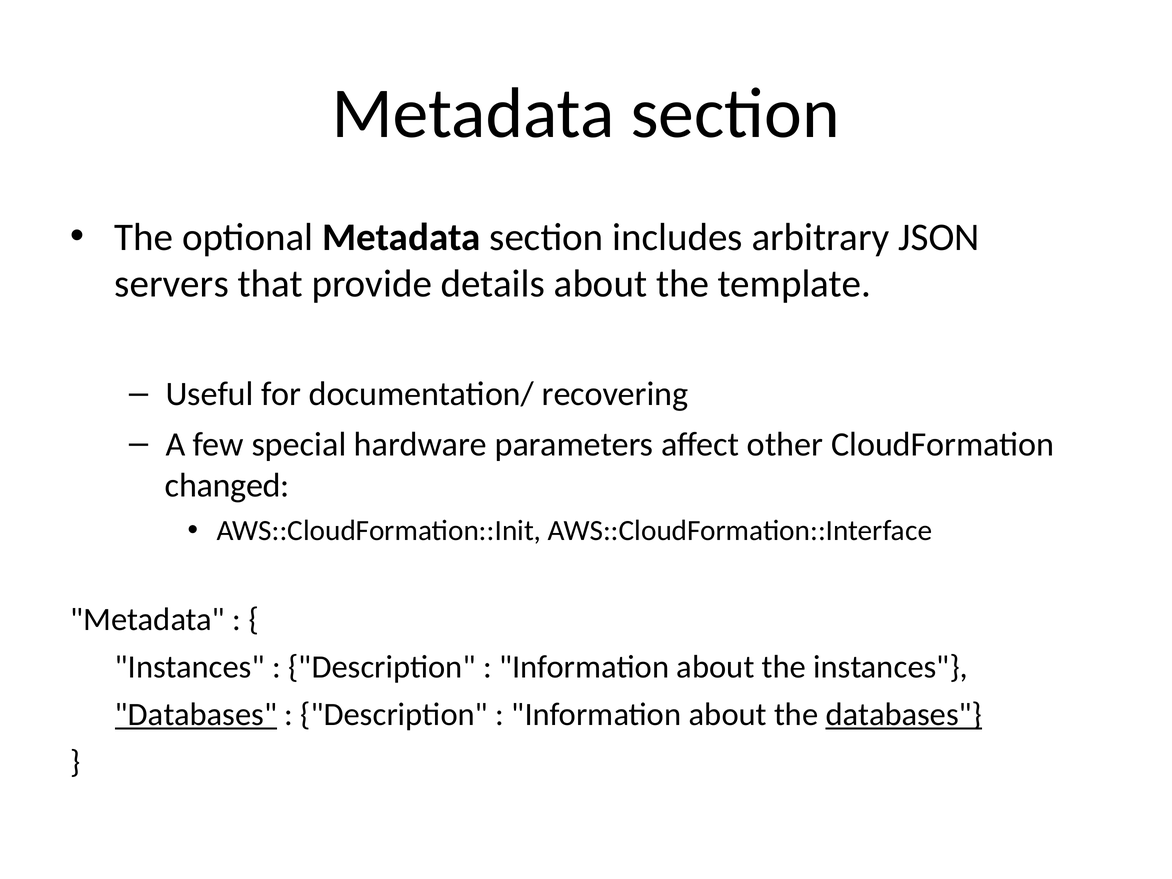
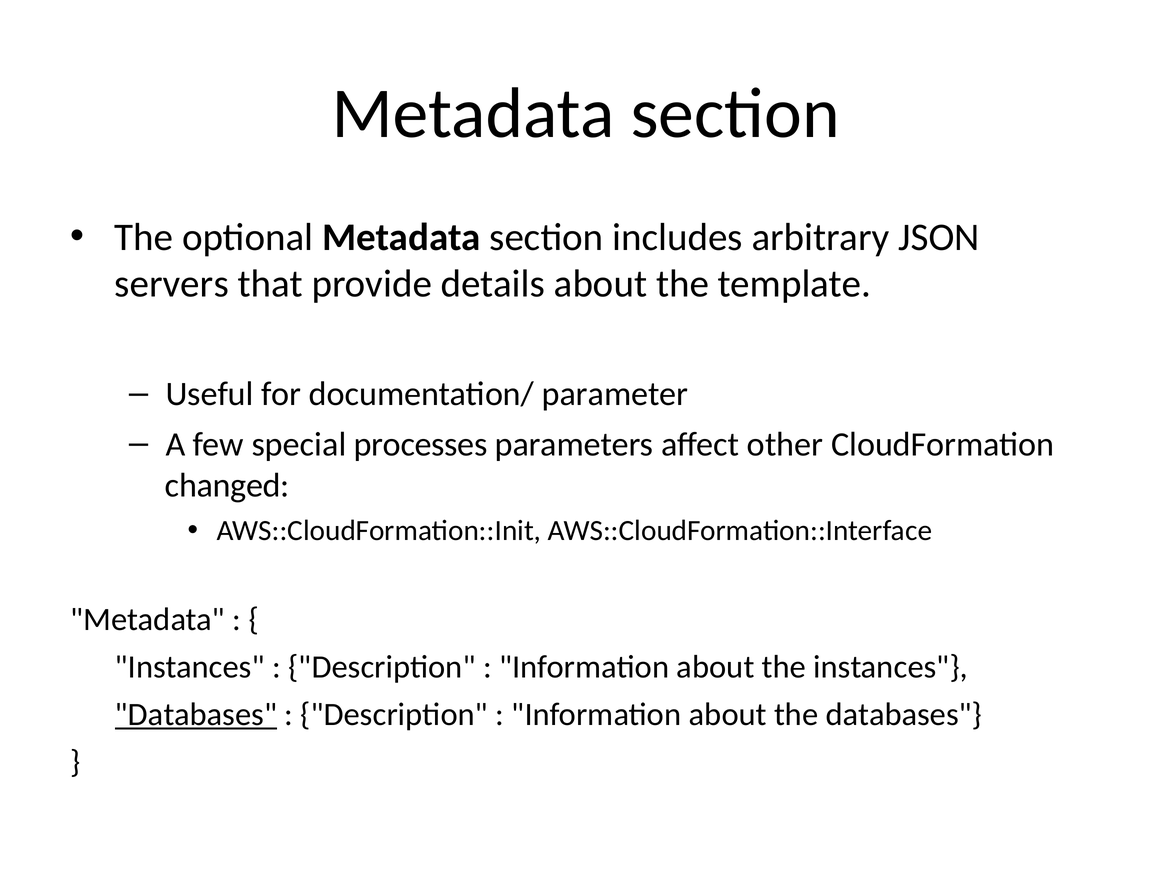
recovering: recovering -> parameter
hardware: hardware -> processes
databases at (904, 715) underline: present -> none
